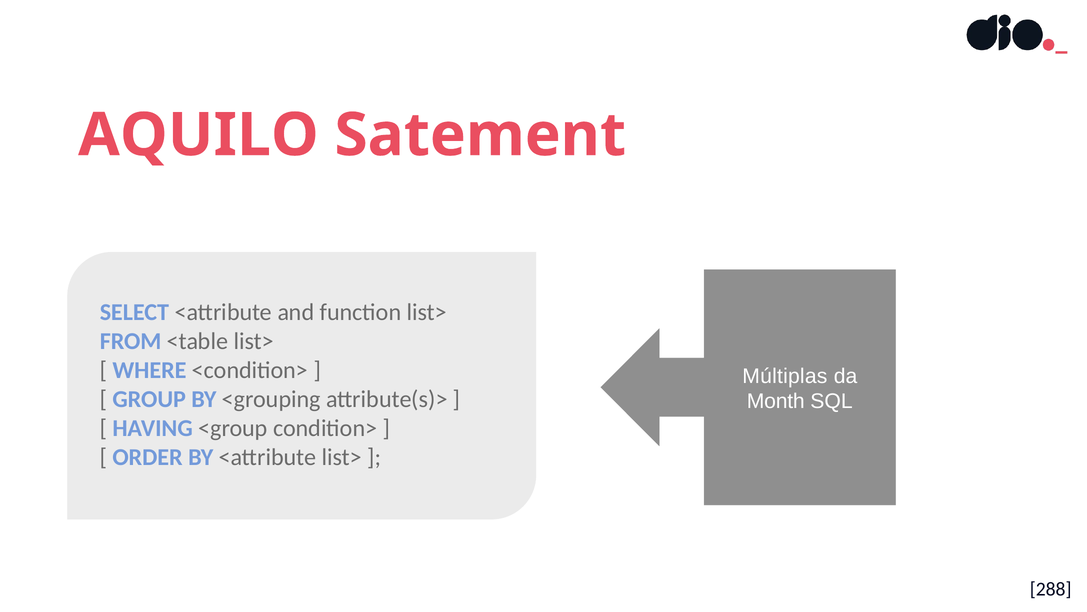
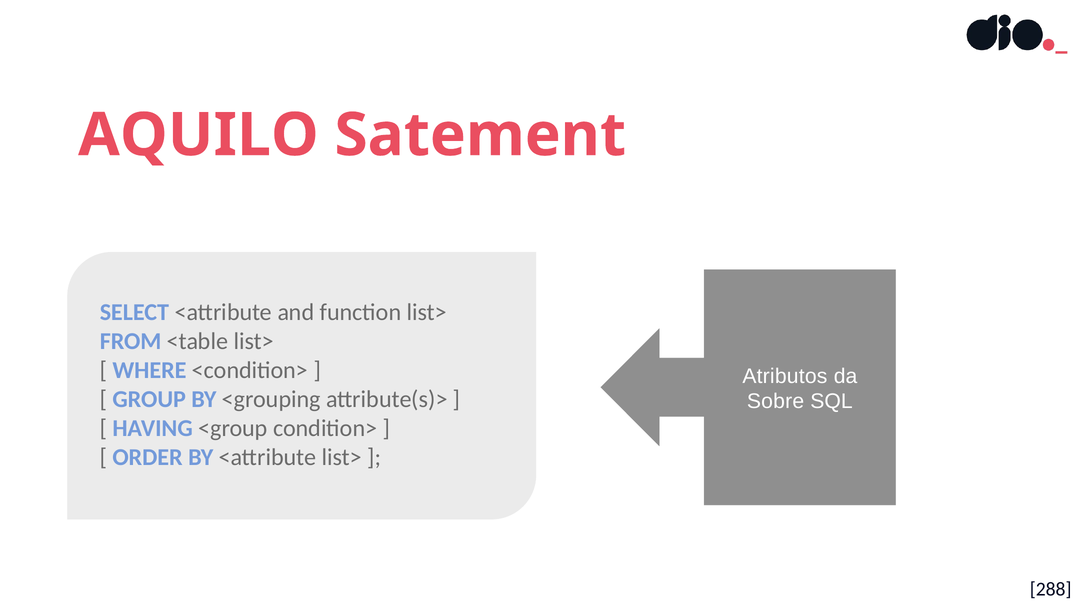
Múltiplas: Múltiplas -> Atributos
Month: Month -> Sobre
